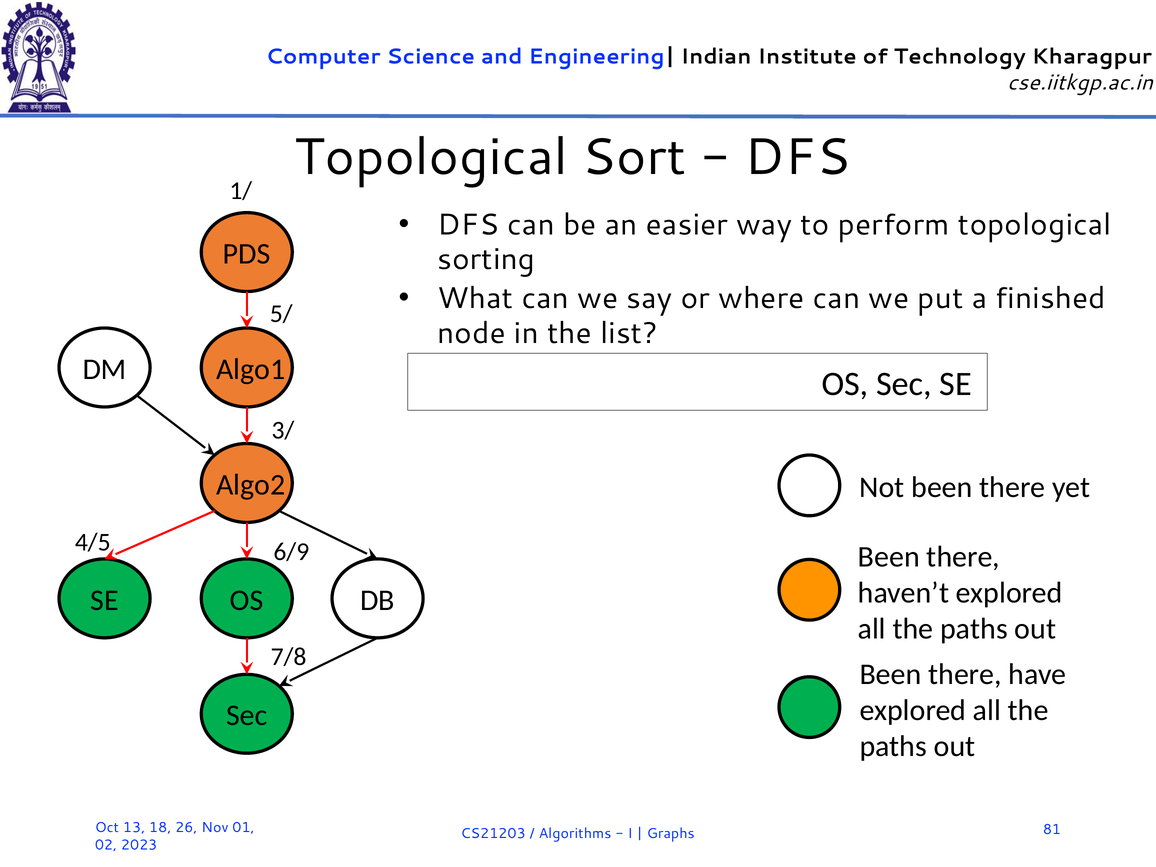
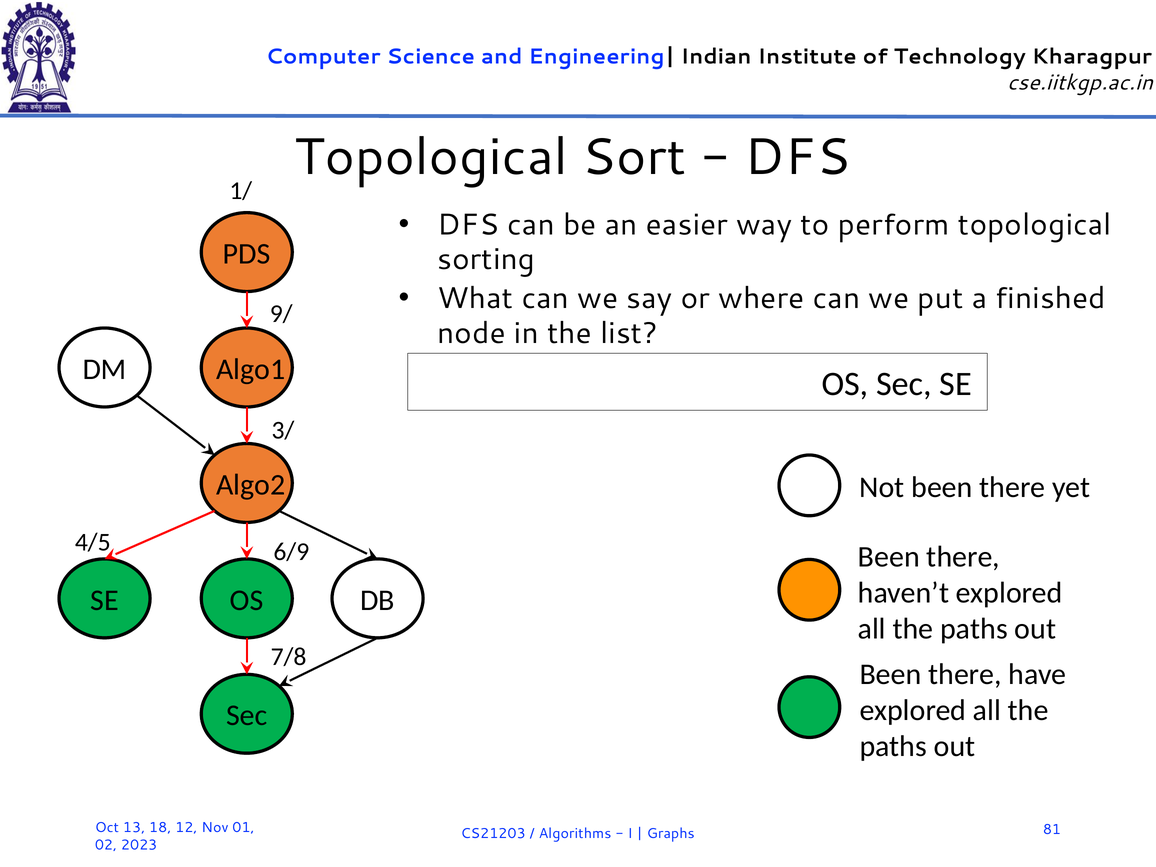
5/: 5/ -> 9/
26: 26 -> 12
